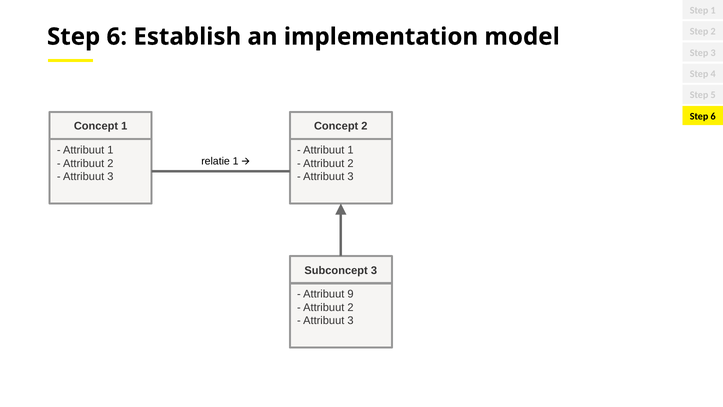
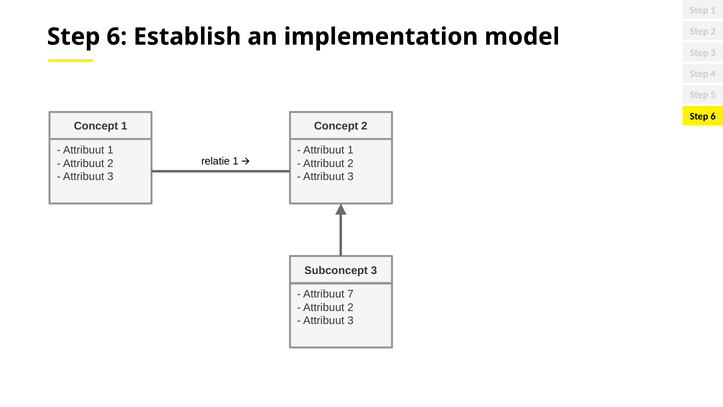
9: 9 -> 7
